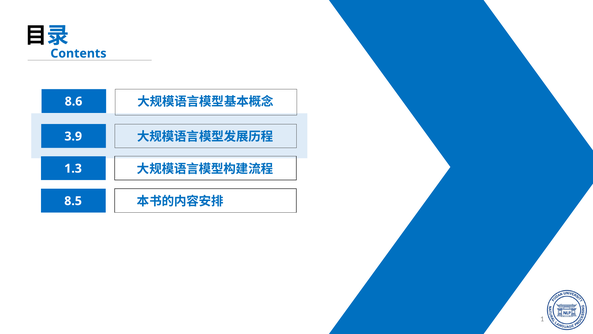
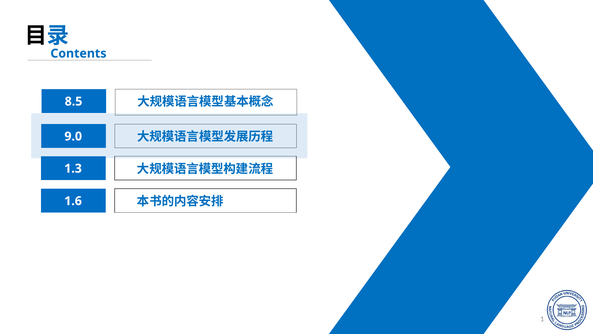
8.6: 8.6 -> 8.5
3.9: 3.9 -> 9.0
8.5: 8.5 -> 1.6
